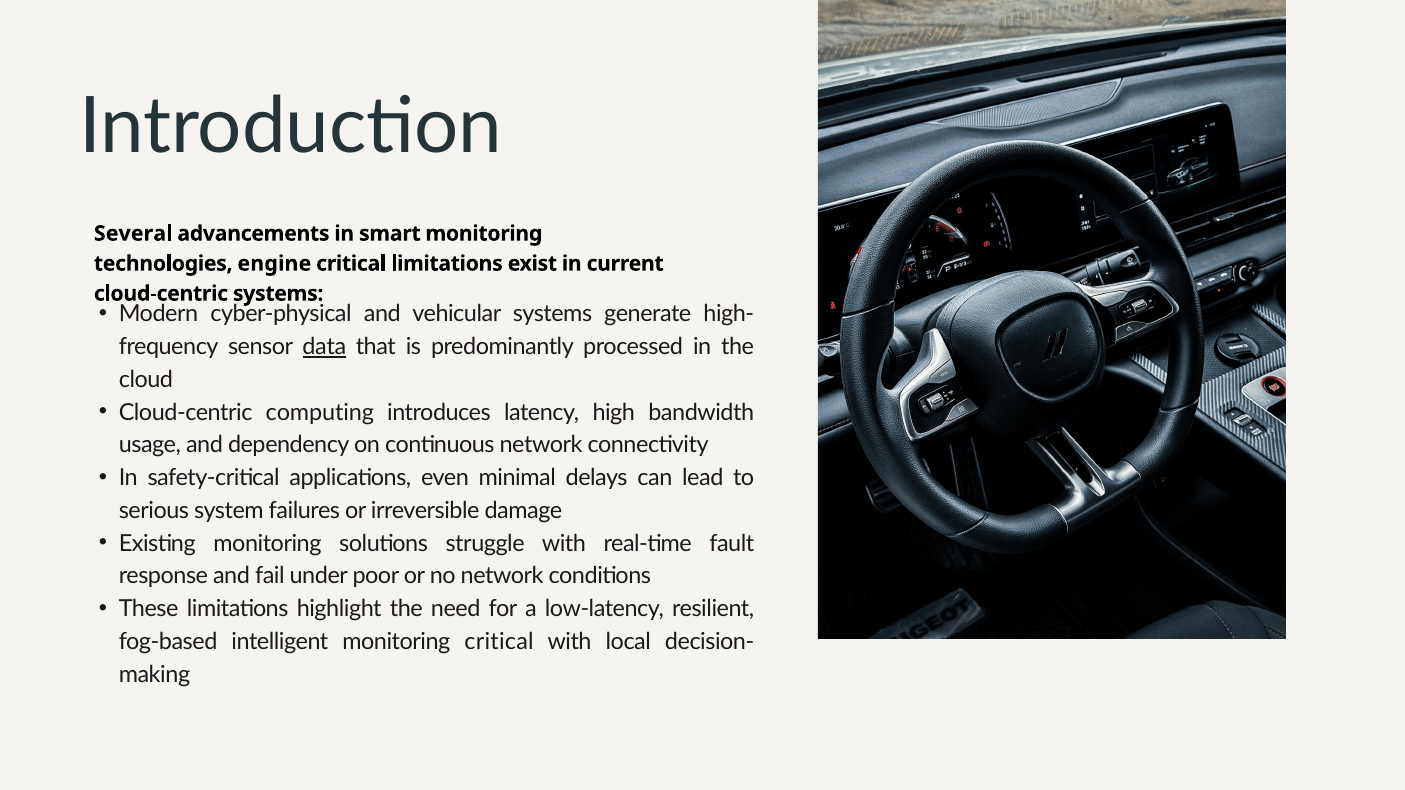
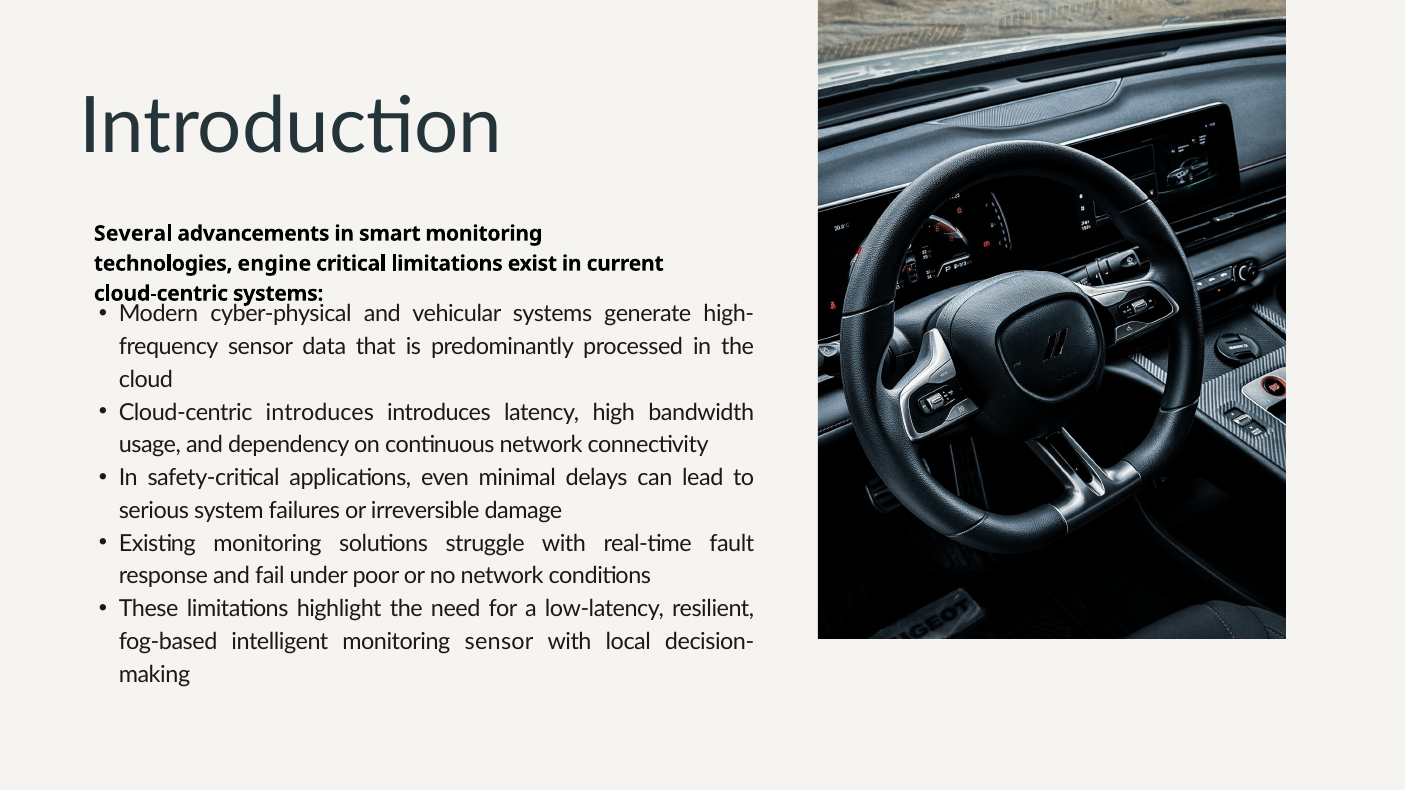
data underline: present -> none
Cloud-centric computing: computing -> introduces
monitoring critical: critical -> sensor
